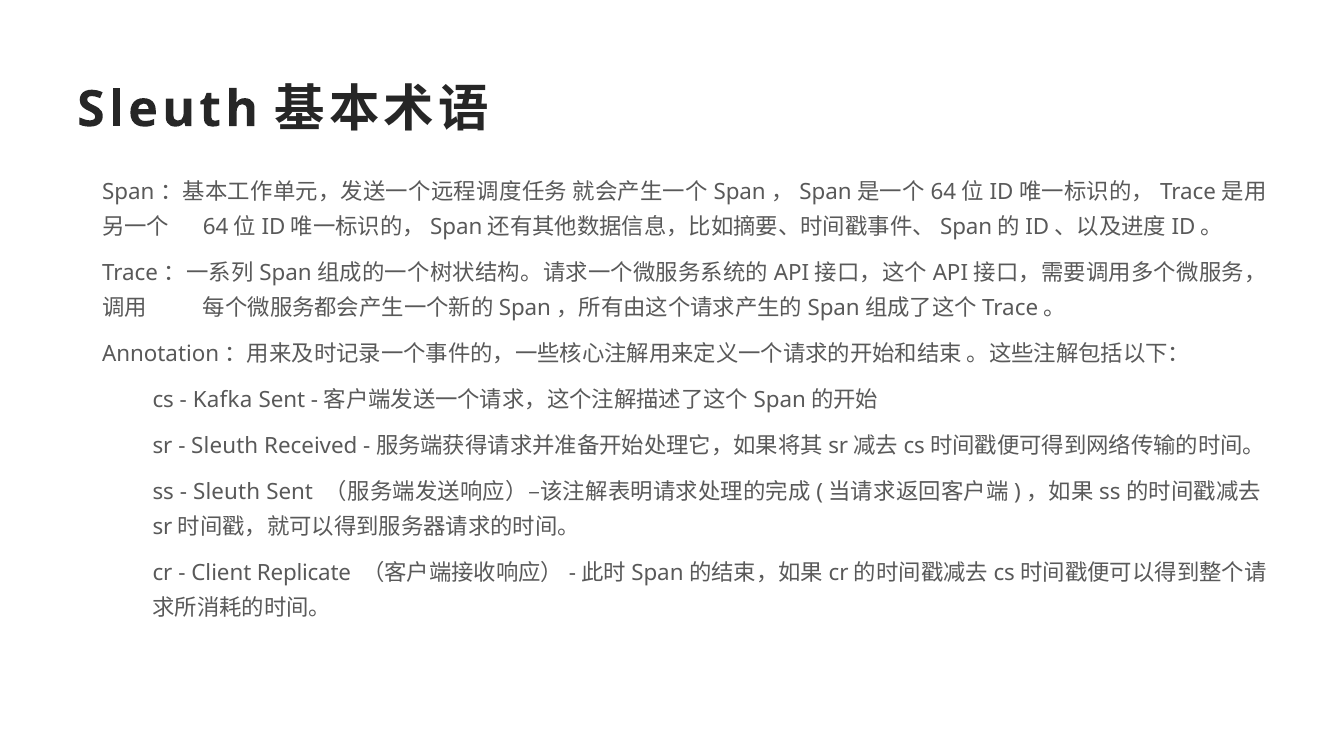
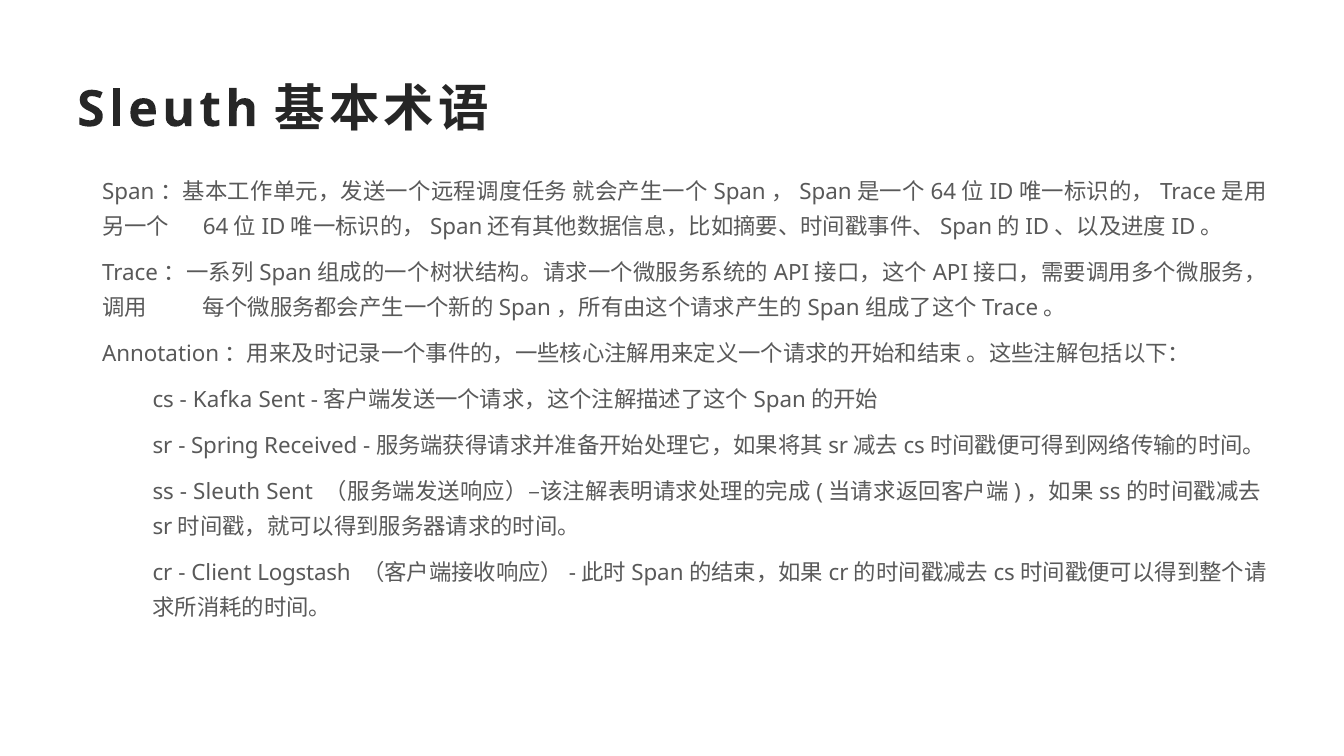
Sleuth at (225, 446): Sleuth -> Spring
Replicate: Replicate -> Logstash
